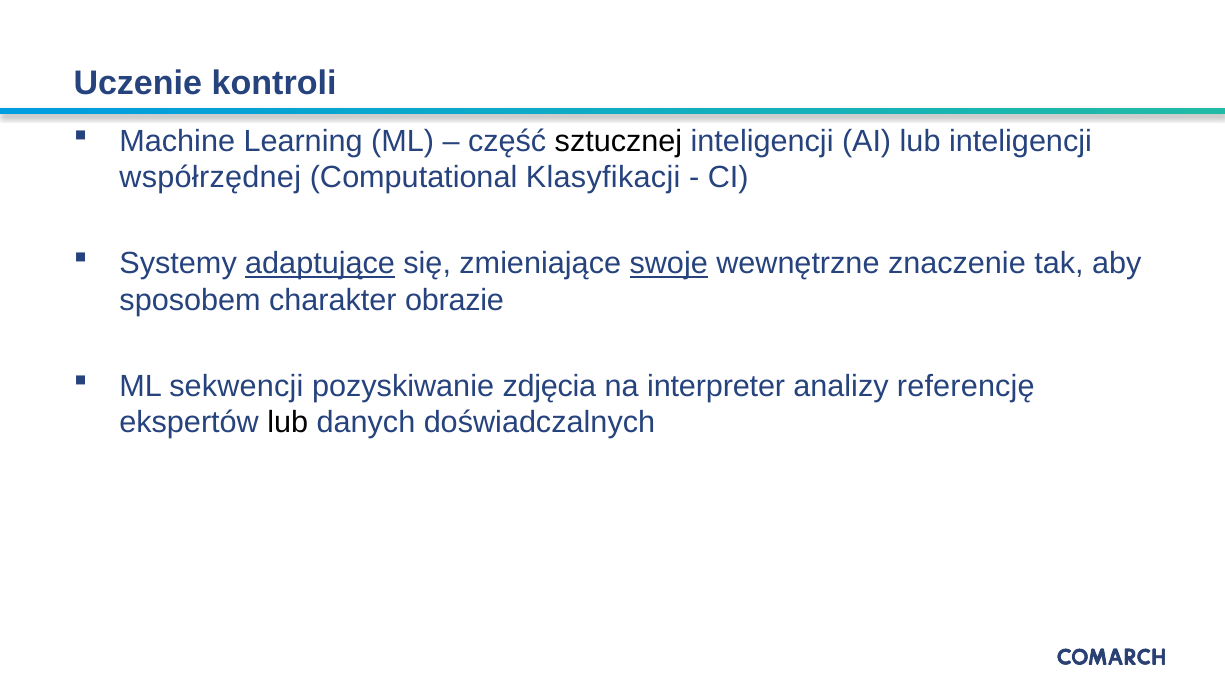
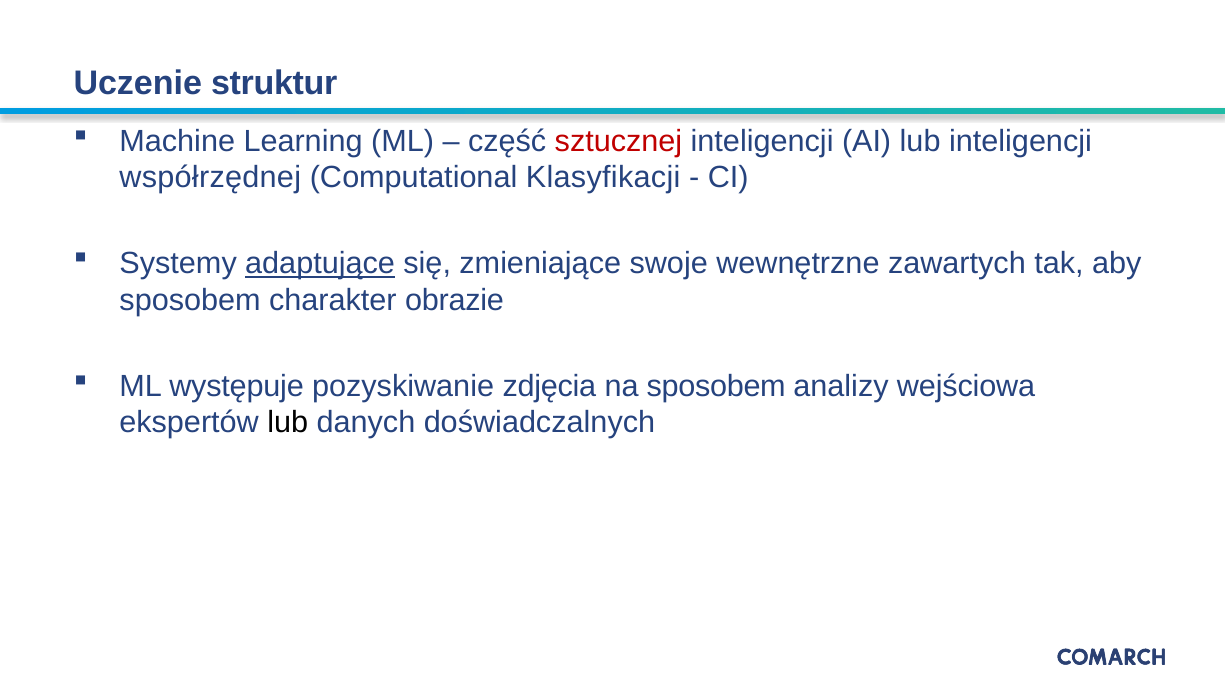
kontroli: kontroli -> struktur
sztucznej colour: black -> red
swoje underline: present -> none
znaczenie: znaczenie -> zawartych
sekwencji: sekwencji -> występuje
na interpreter: interpreter -> sposobem
referencję: referencję -> wejściowa
